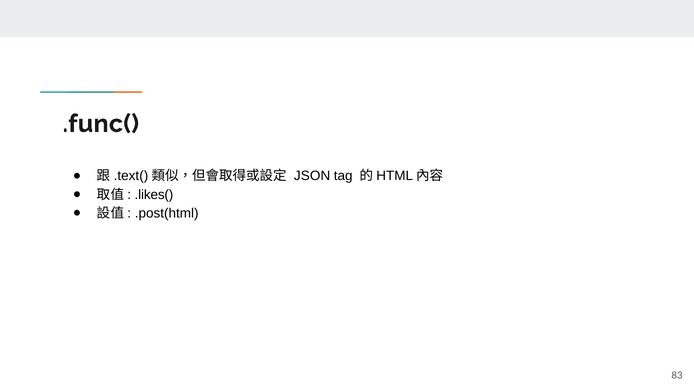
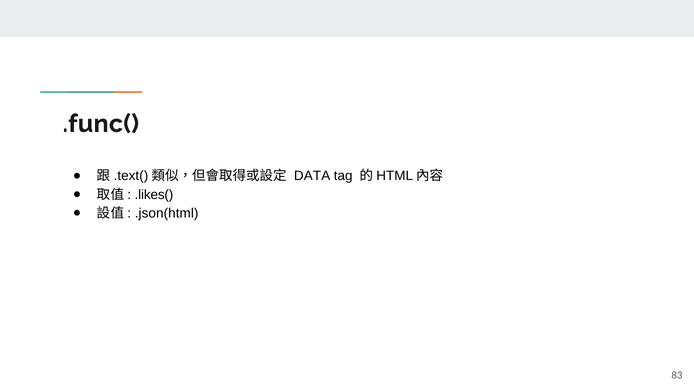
JSON: JSON -> DATA
.post(html: .post(html -> .json(html
